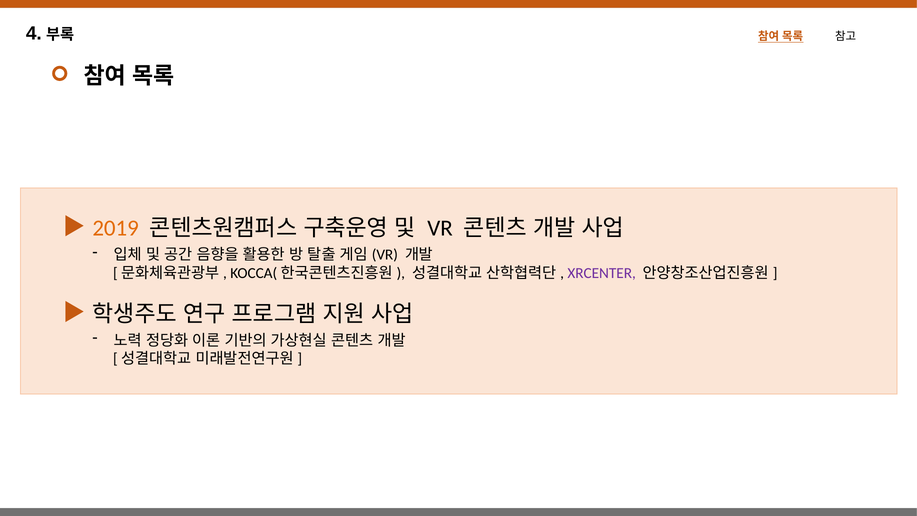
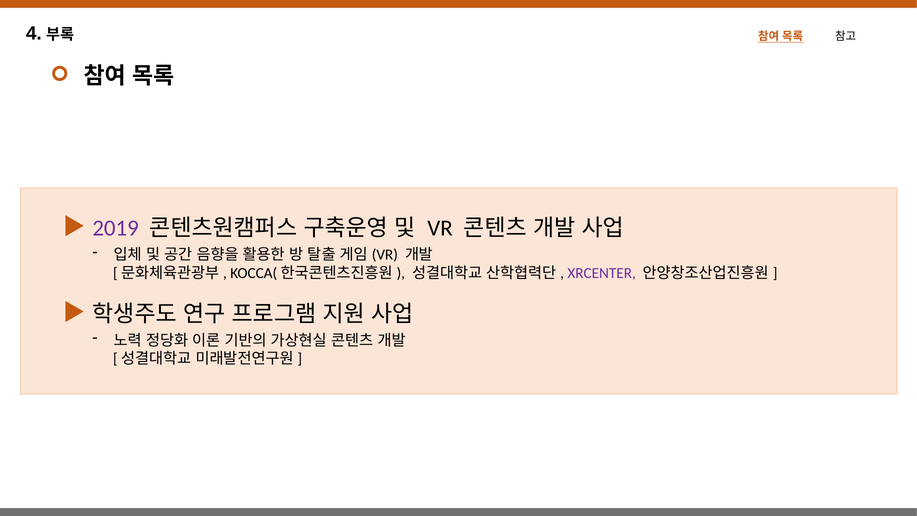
2019 colour: orange -> purple
